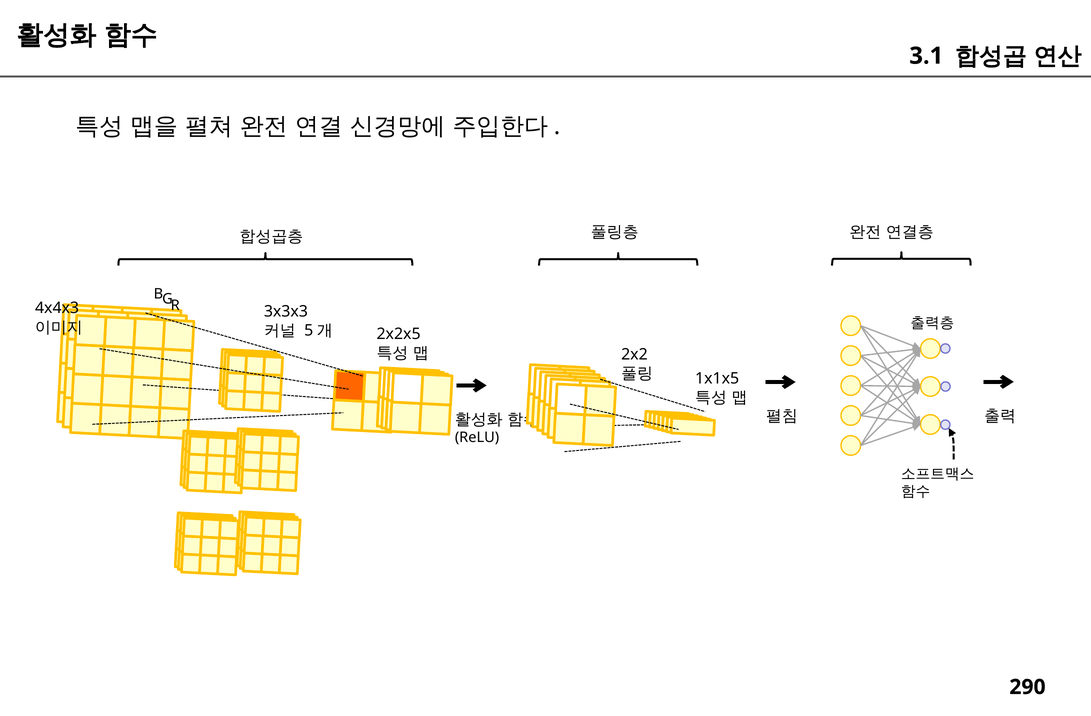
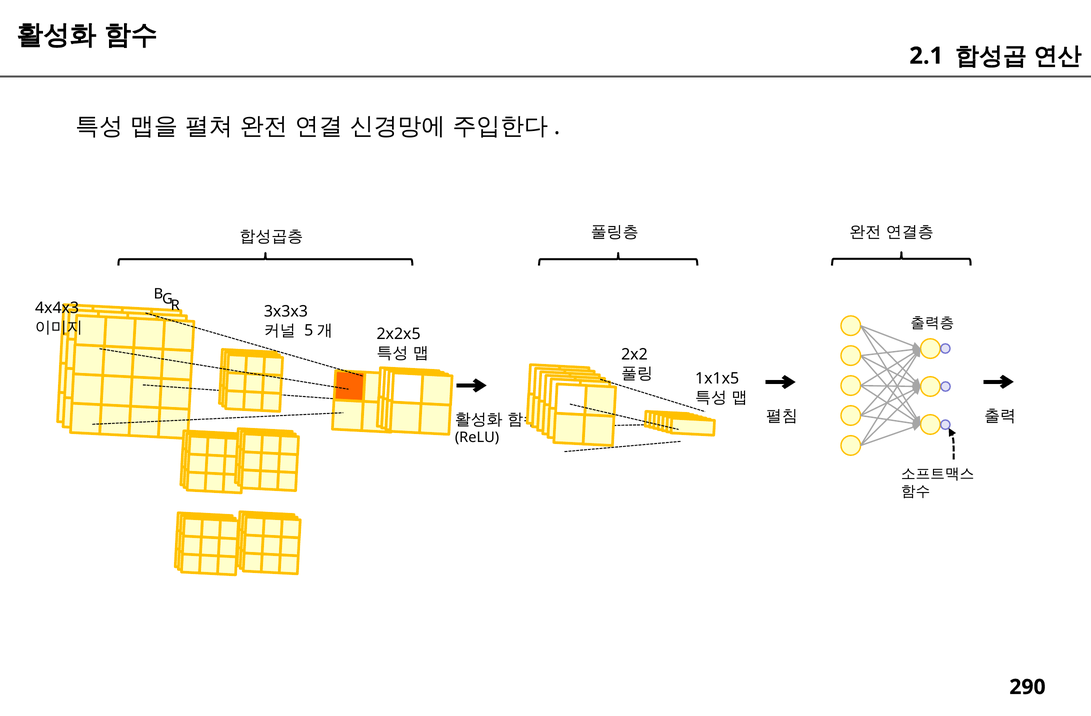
3.1: 3.1 -> 2.1
